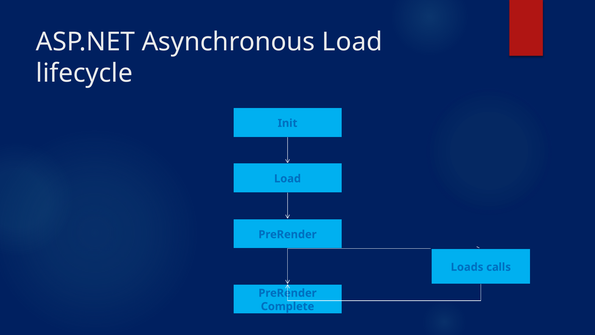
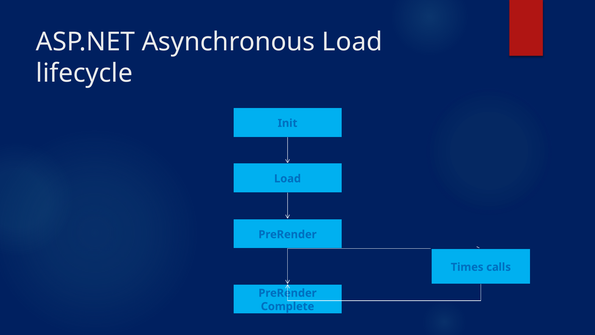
Loads: Loads -> Times
